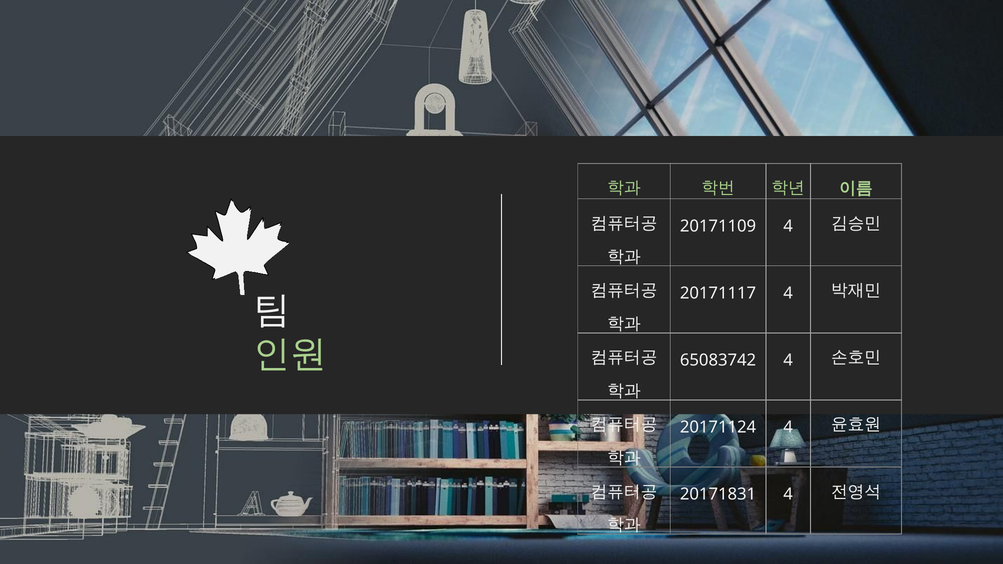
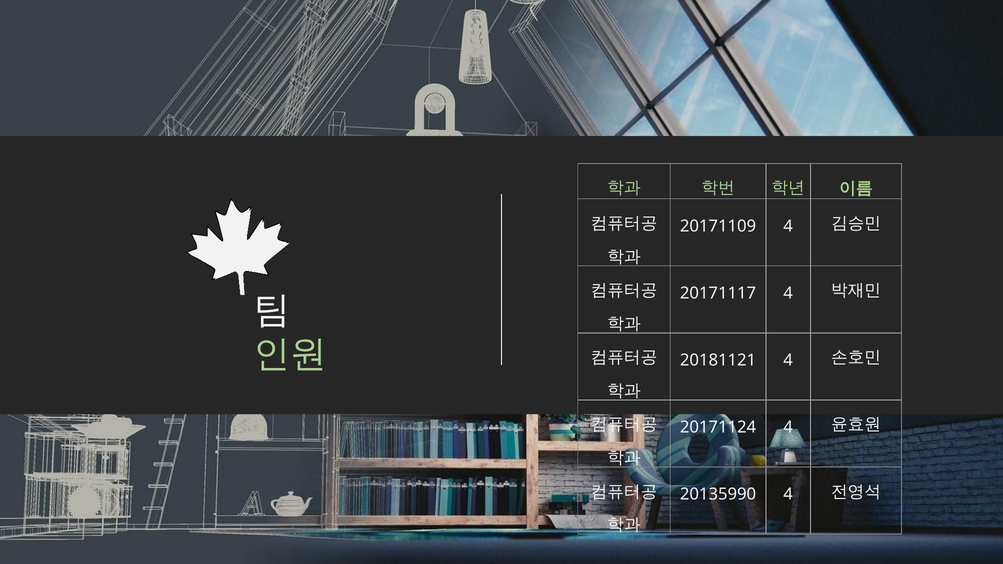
65083742: 65083742 -> 20181121
20171831: 20171831 -> 20135990
